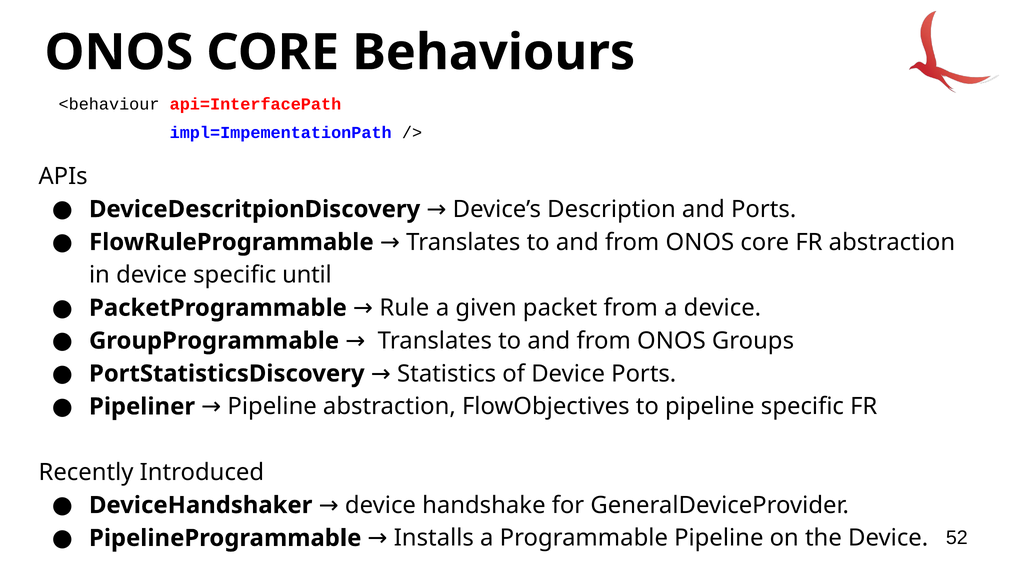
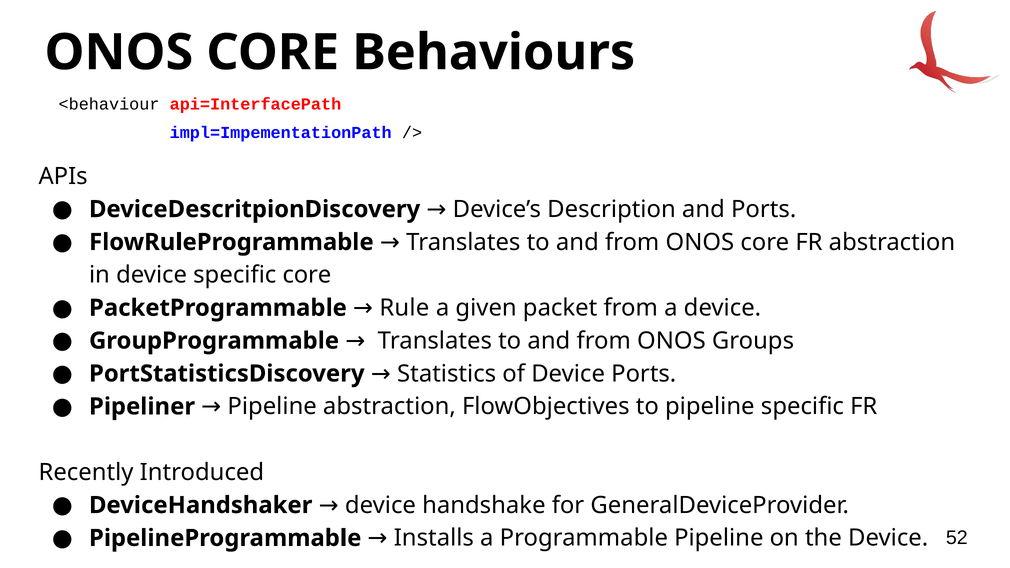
specific until: until -> core
